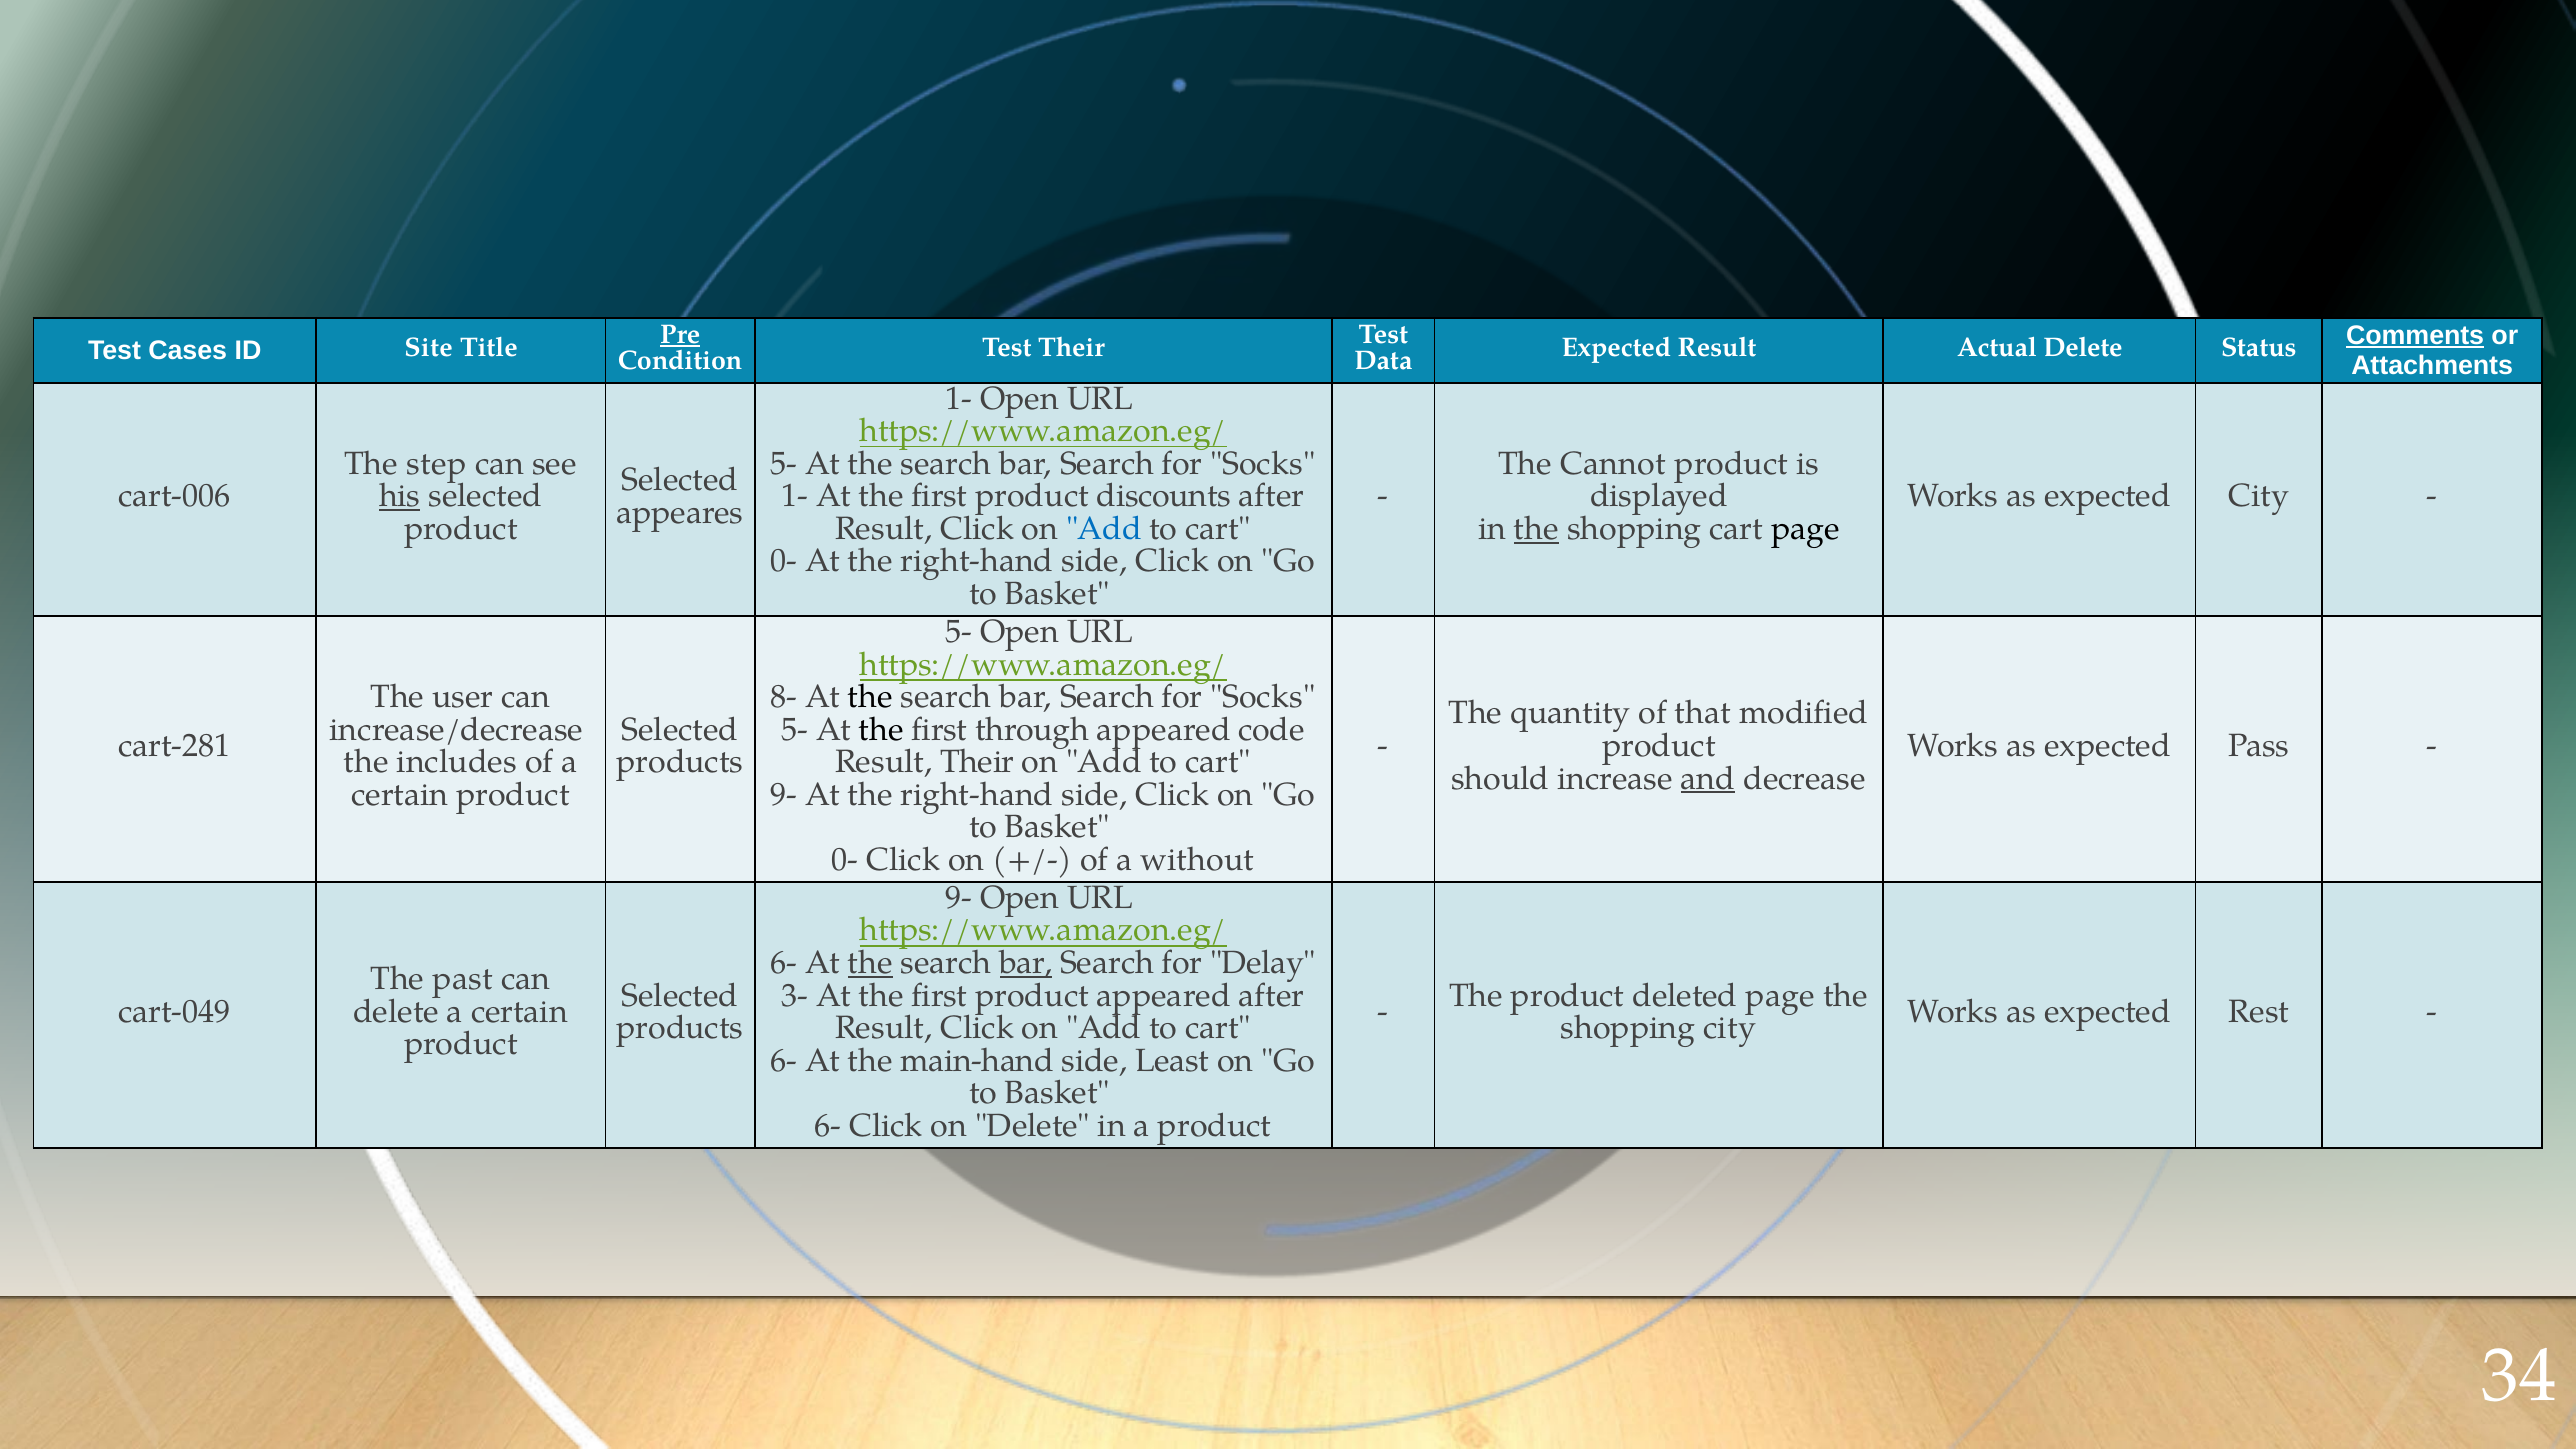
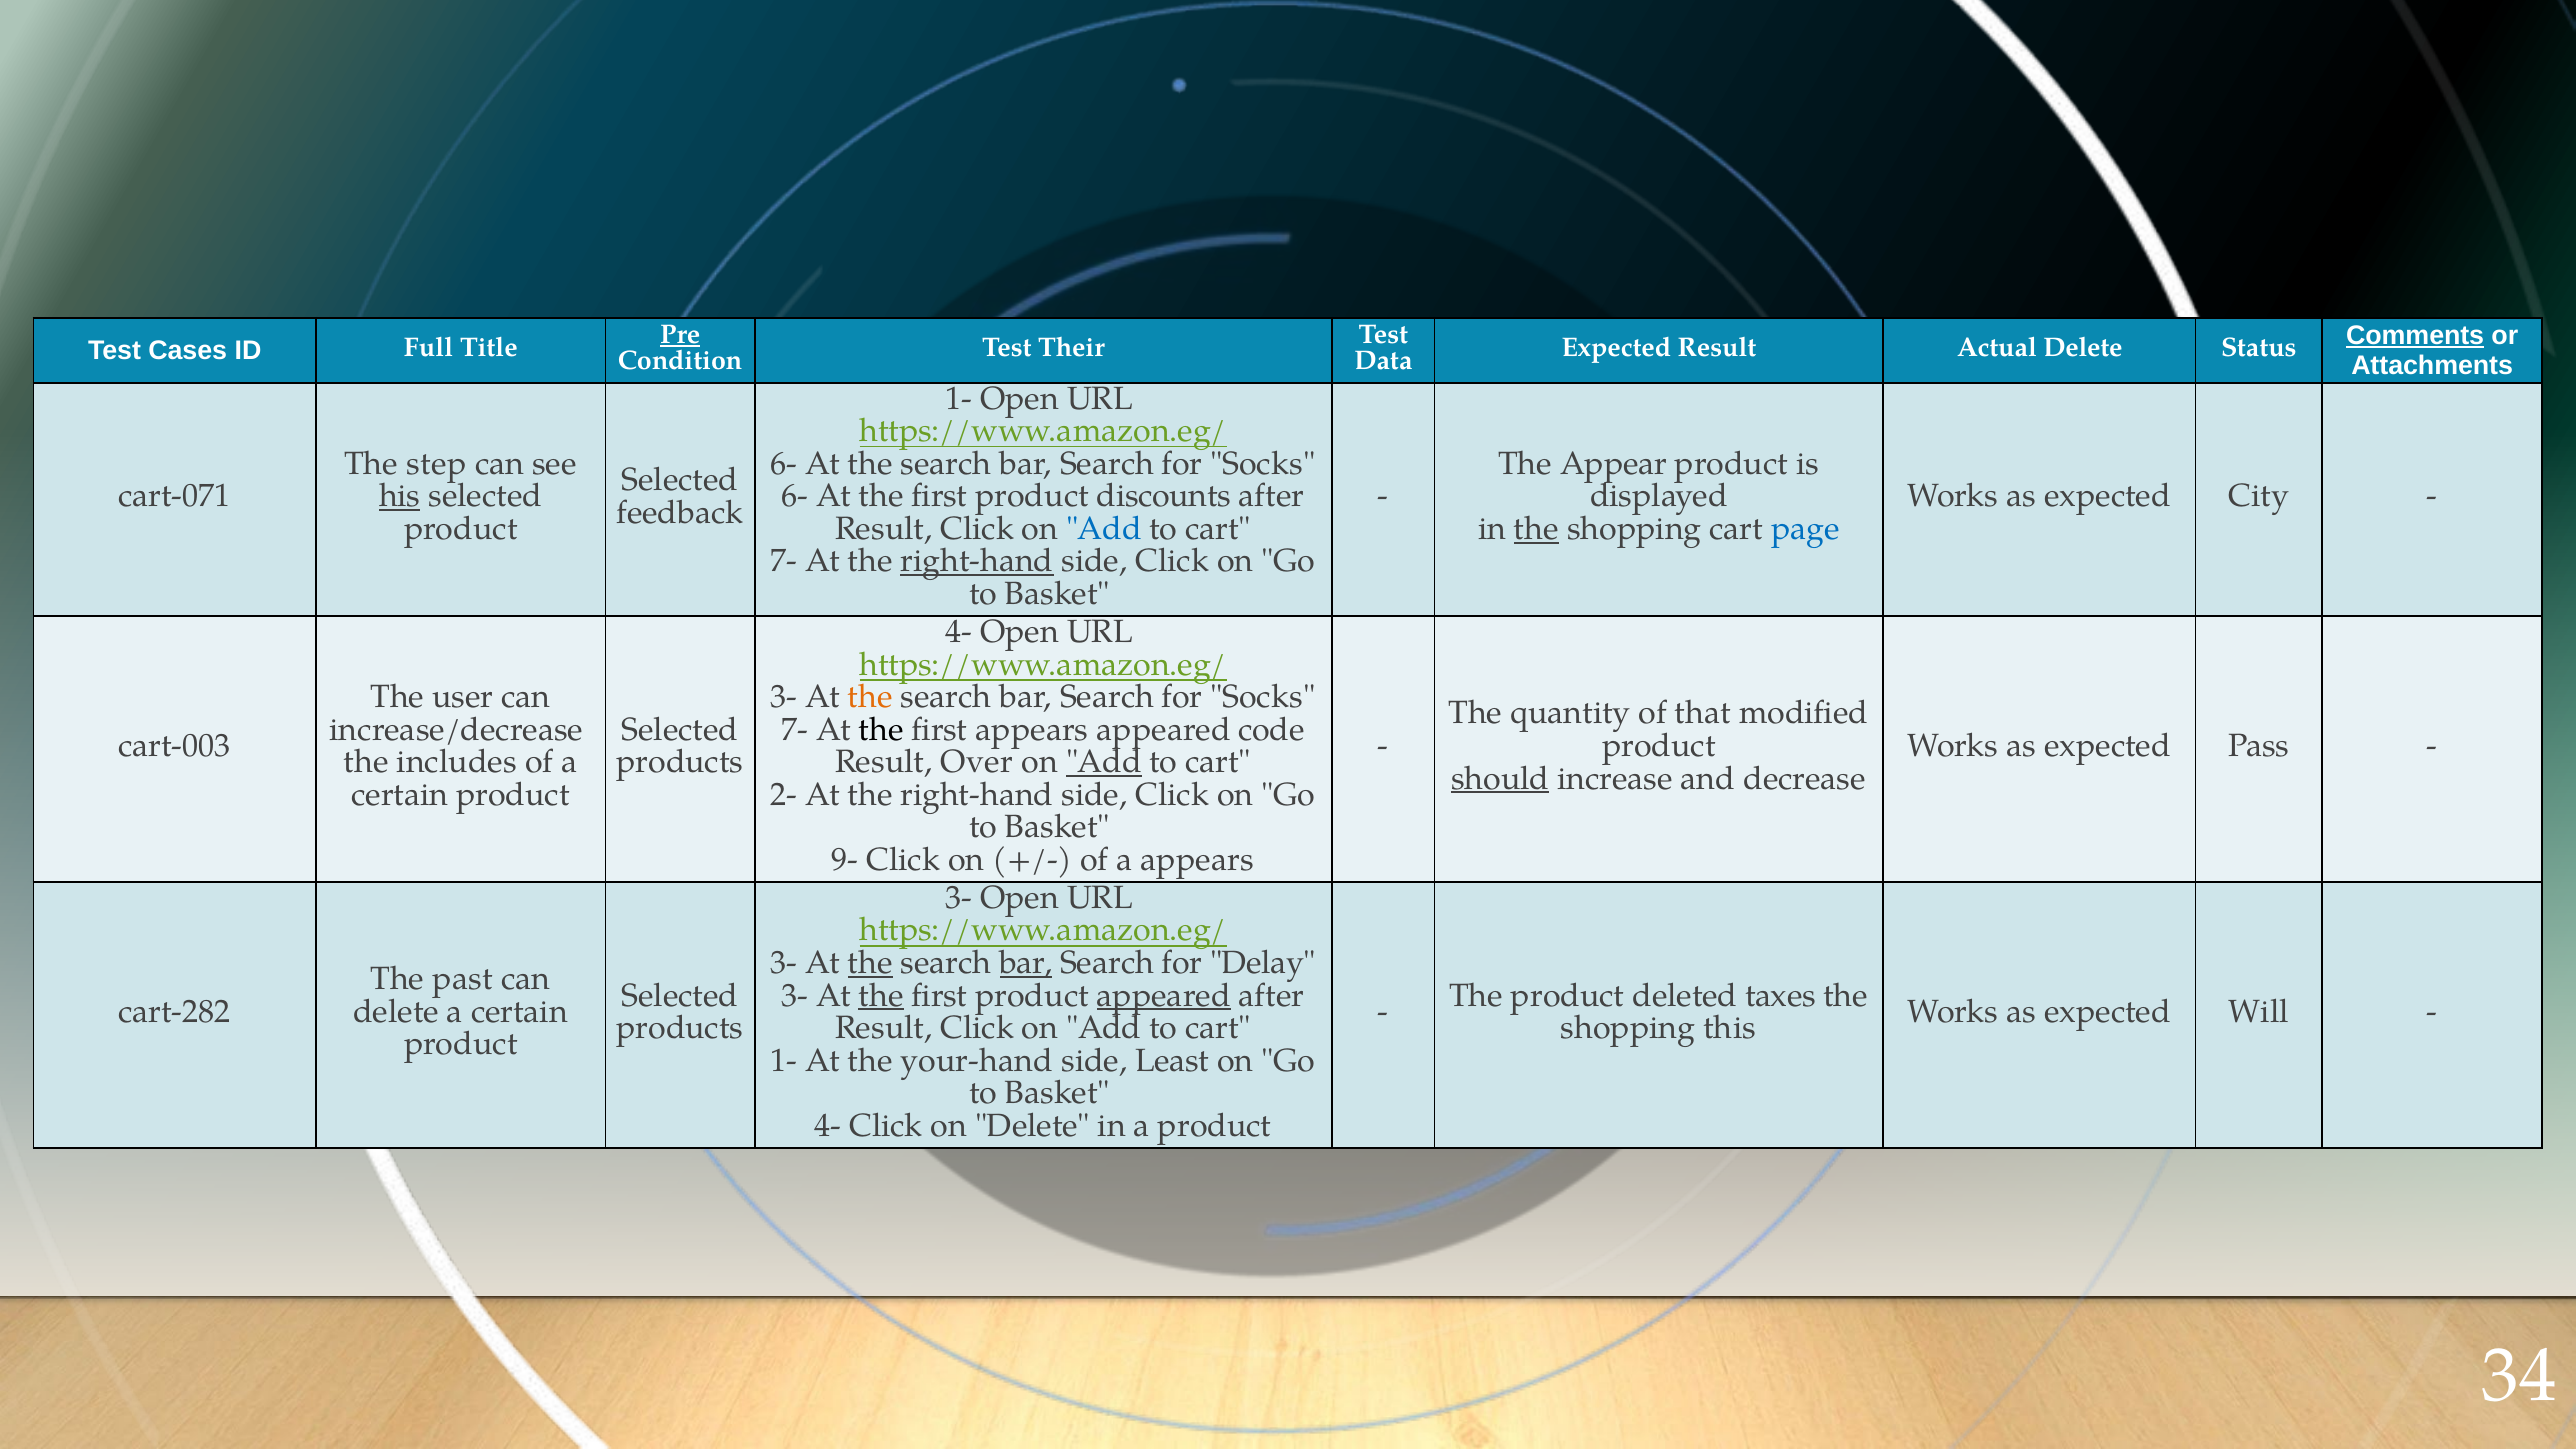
Site: Site -> Full
5- at (784, 464): 5- -> 6-
Cannot: Cannot -> Appear
cart-006: cart-006 -> cart-071
1- at (795, 496): 1- -> 6-
appeares: appeares -> feedback
page at (1805, 529) colour: black -> blue
0- at (784, 561): 0- -> 7-
right-hand at (977, 561) underline: none -> present
5- at (959, 632): 5- -> 4-
8- at (784, 697): 8- -> 3-
the at (870, 697) colour: black -> orange
5- at (795, 730): 5- -> 7-
first through: through -> appears
cart-281: cart-281 -> cart-003
Result Their: Their -> Over
Add at (1104, 762) underline: none -> present
should underline: none -> present
and underline: present -> none
9- at (784, 795): 9- -> 2-
0- at (845, 860): 0- -> 9-
a without: without -> appears
9- at (959, 898): 9- -> 3-
6- at (784, 963): 6- -> 3-
the at (881, 995) underline: none -> present
appeared at (1164, 995) underline: none -> present
deleted page: page -> taxes
cart-049: cart-049 -> cart-282
Rest: Rest -> Will
shopping city: city -> this
6- at (784, 1060): 6- -> 1-
main-hand: main-hand -> your-hand
6- at (828, 1126): 6- -> 4-
